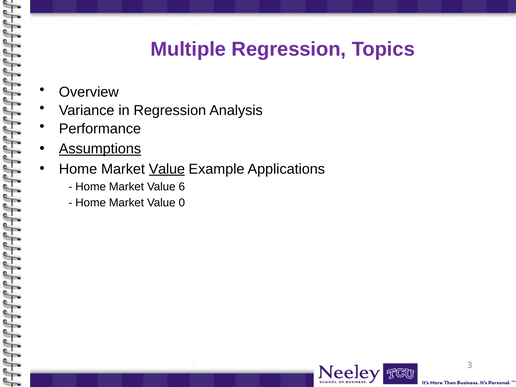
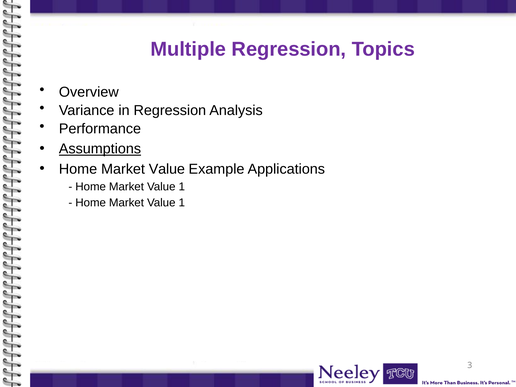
Value at (167, 169) underline: present -> none
6 at (182, 187): 6 -> 1
0 at (182, 203): 0 -> 1
